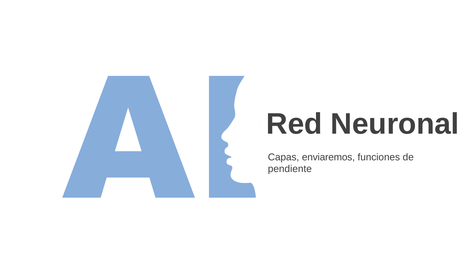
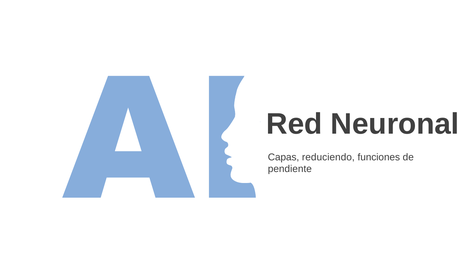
enviaremos: enviaremos -> reduciendo
